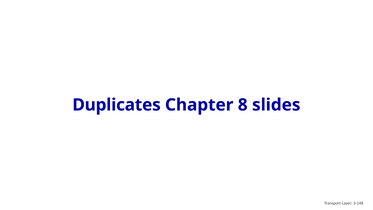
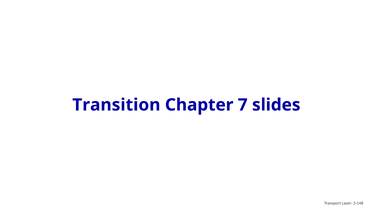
Duplicates: Duplicates -> Transition
8: 8 -> 7
